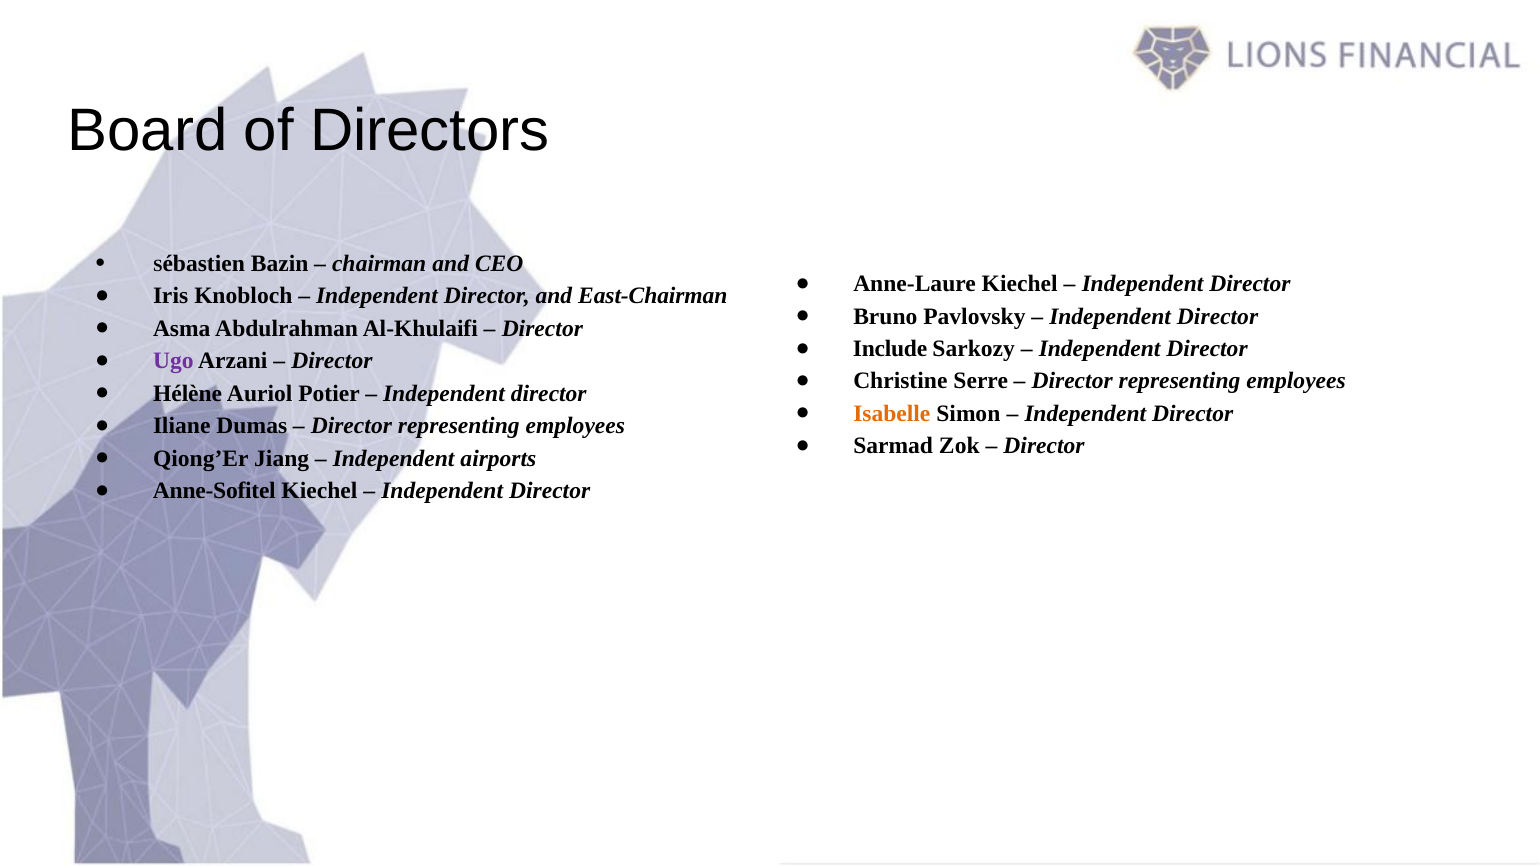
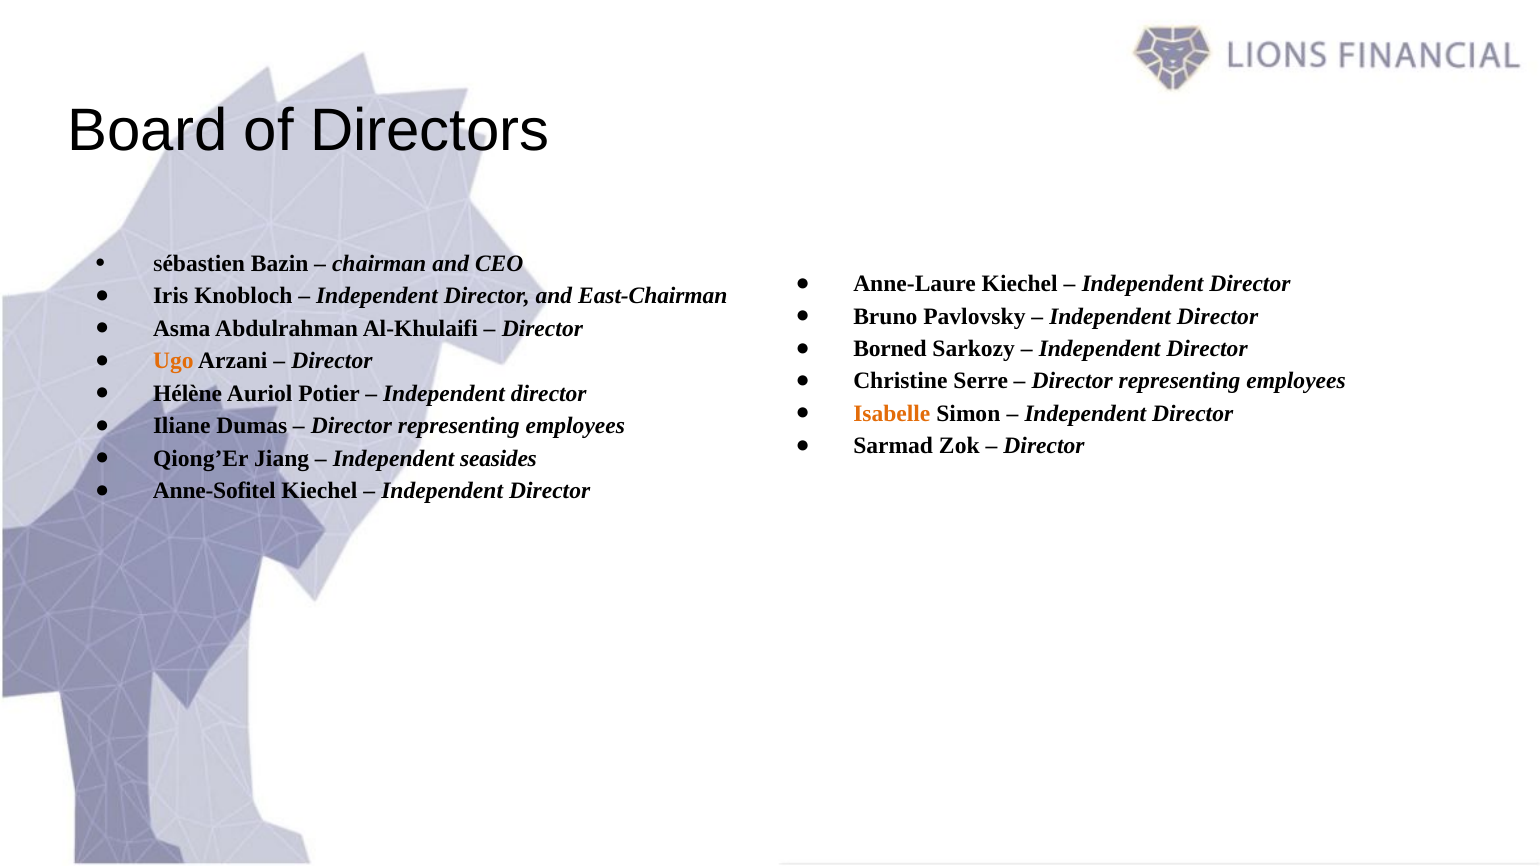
Include: Include -> Borned
Ugo colour: purple -> orange
airports: airports -> seasides
